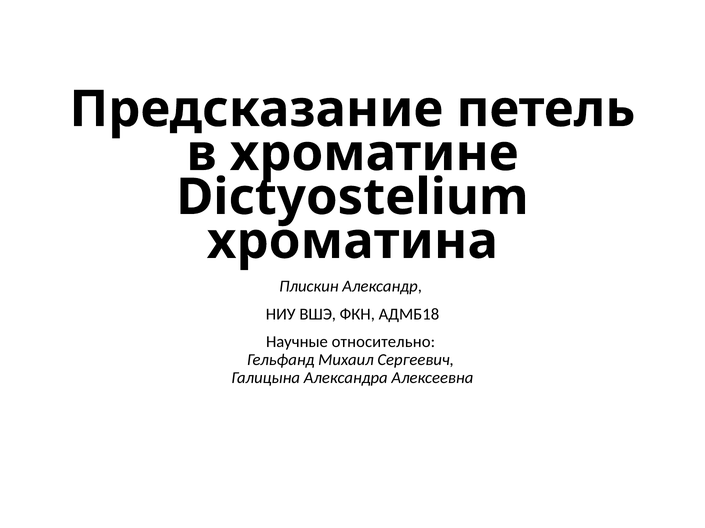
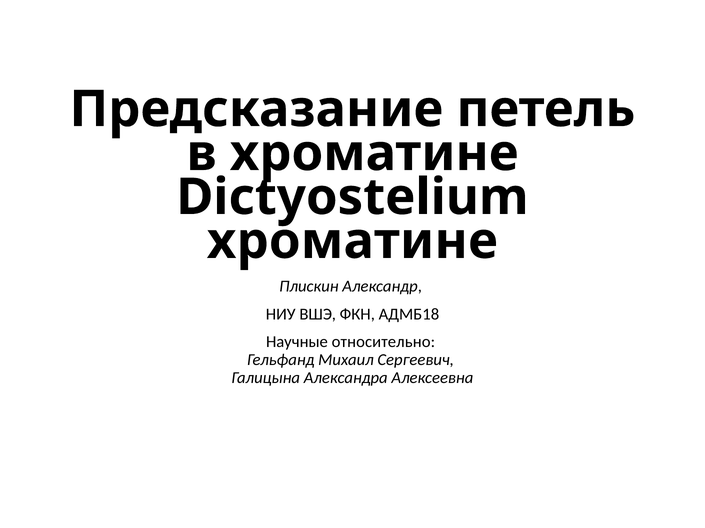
хроматина at (352, 241): хроматина -> хроматине
